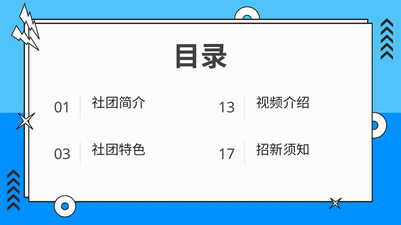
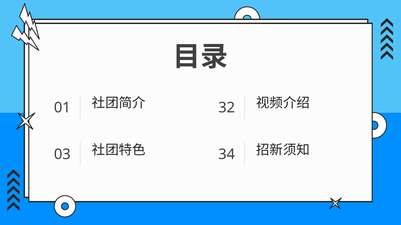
13: 13 -> 32
17: 17 -> 34
